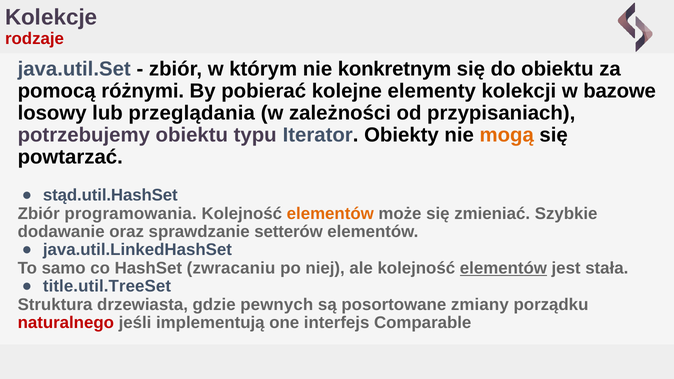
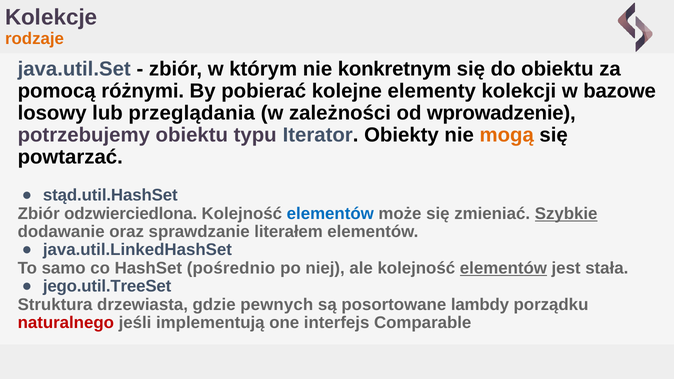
rodzaje colour: red -> orange
przypisaniach: przypisaniach -> wprowadzenie
programowania: programowania -> odzwierciedlona
elementów at (330, 214) colour: orange -> blue
Szybkie underline: none -> present
setterów: setterów -> literałem
zwracaniu: zwracaniu -> pośrednio
title.util.TreeSet: title.util.TreeSet -> jego.util.TreeSet
zmiany: zmiany -> lambdy
